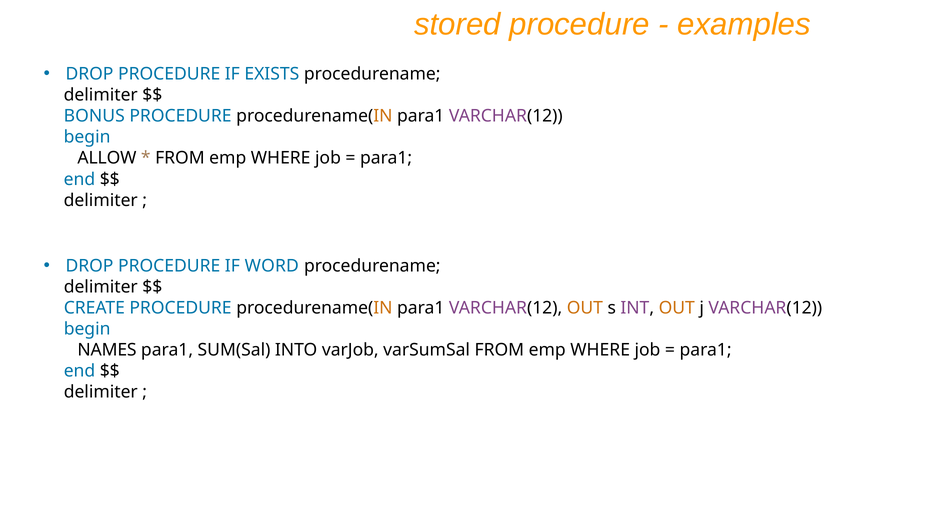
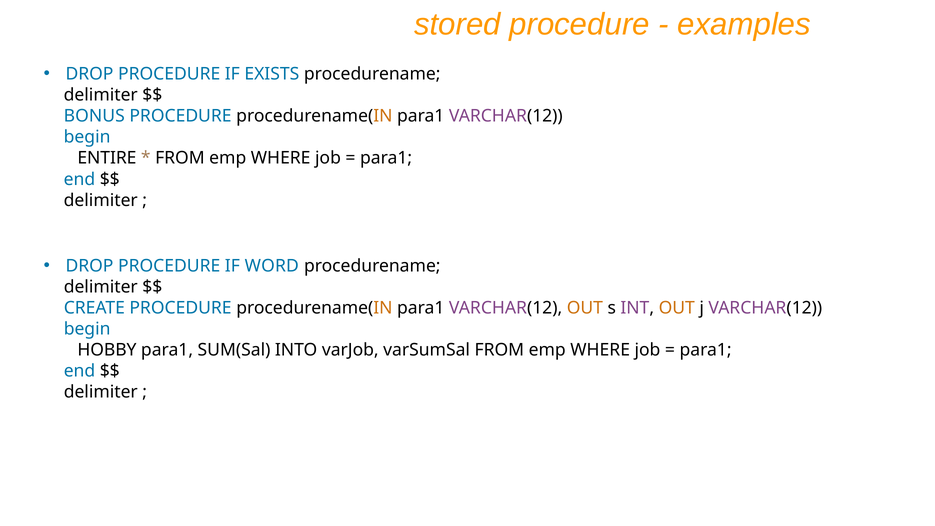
ALLOW: ALLOW -> ENTIRE
NAMES: NAMES -> HOBBY
